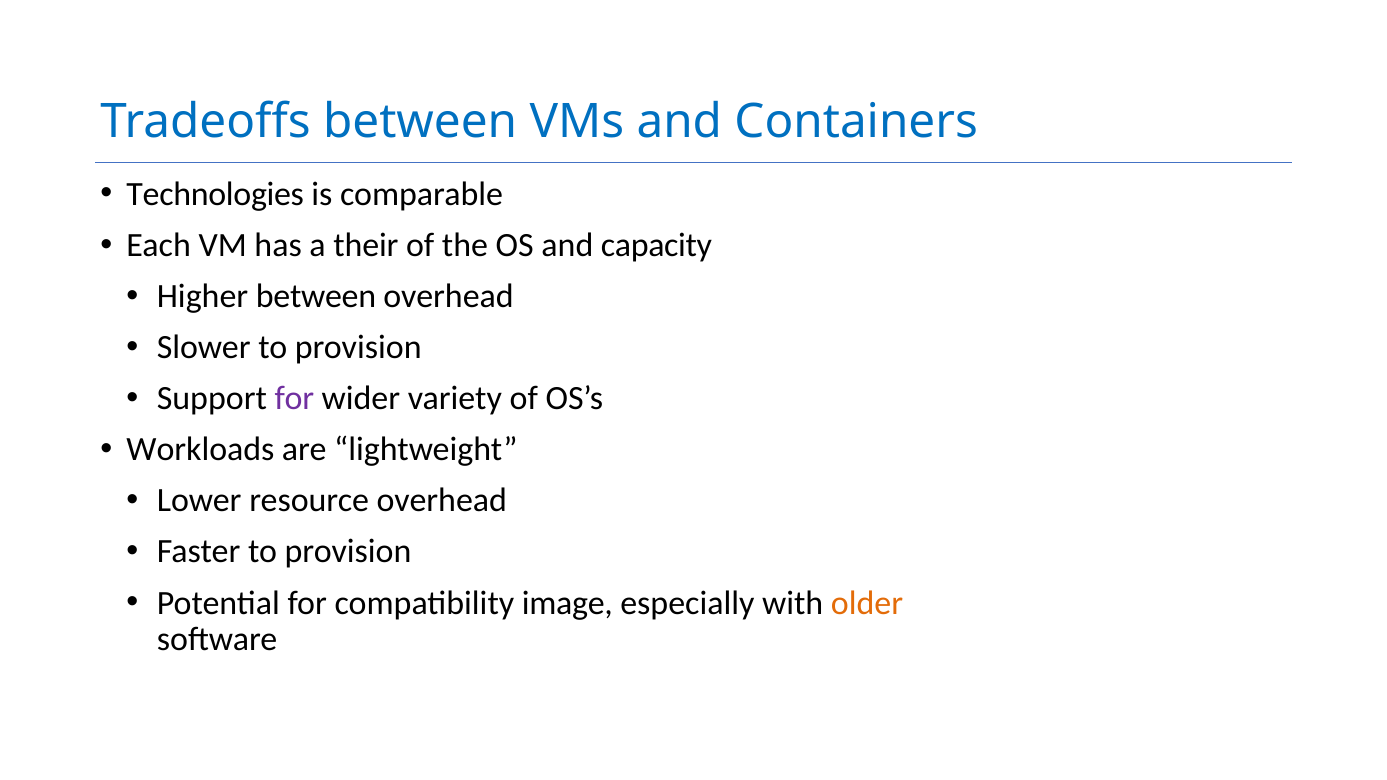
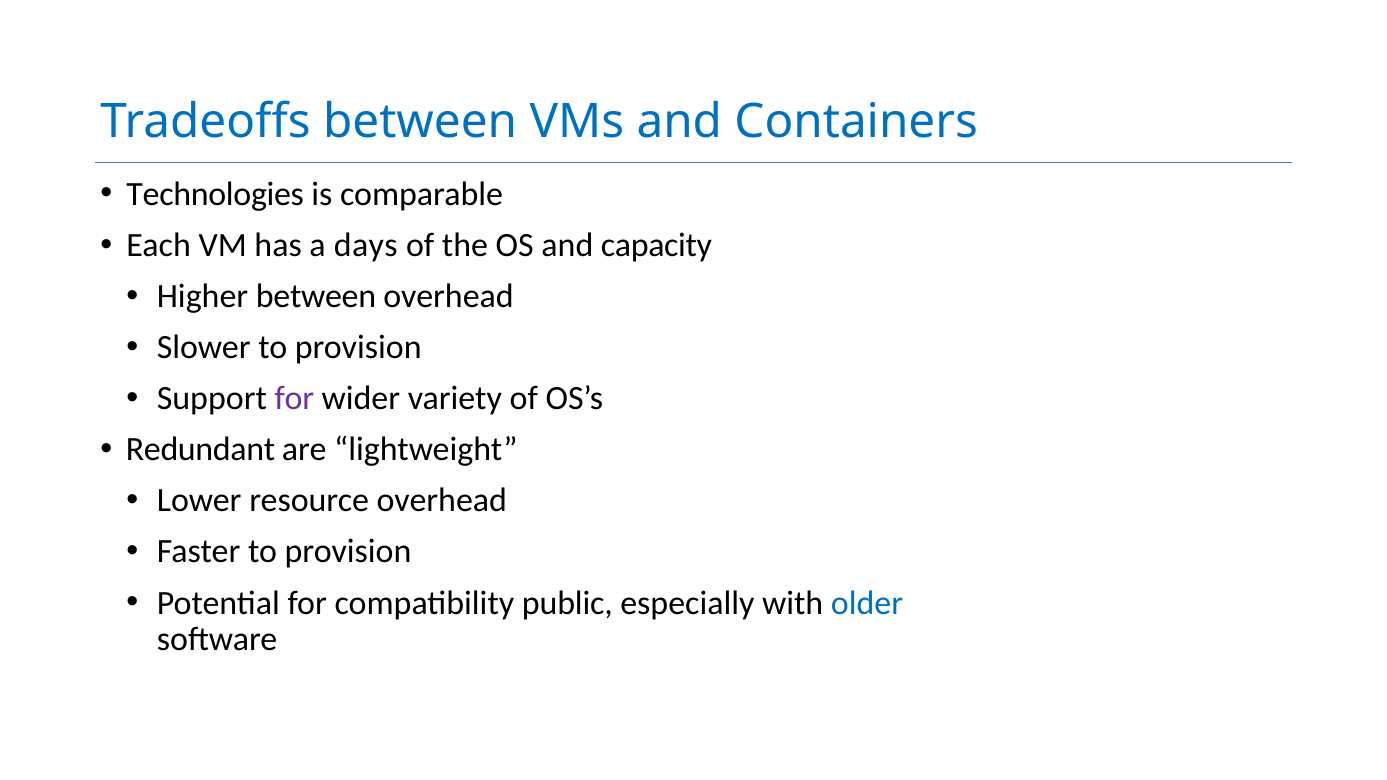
their: their -> days
Workloads: Workloads -> Redundant
image: image -> public
older colour: orange -> blue
